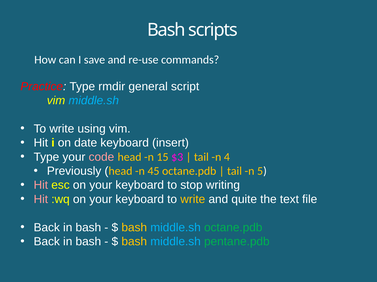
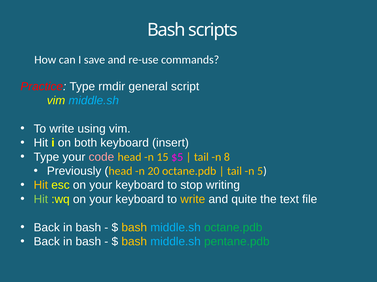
date: date -> both
$3: $3 -> $5
4: 4 -> 8
45: 45 -> 20
Hit at (41, 186) colour: pink -> yellow
Hit at (41, 200) colour: pink -> light green
